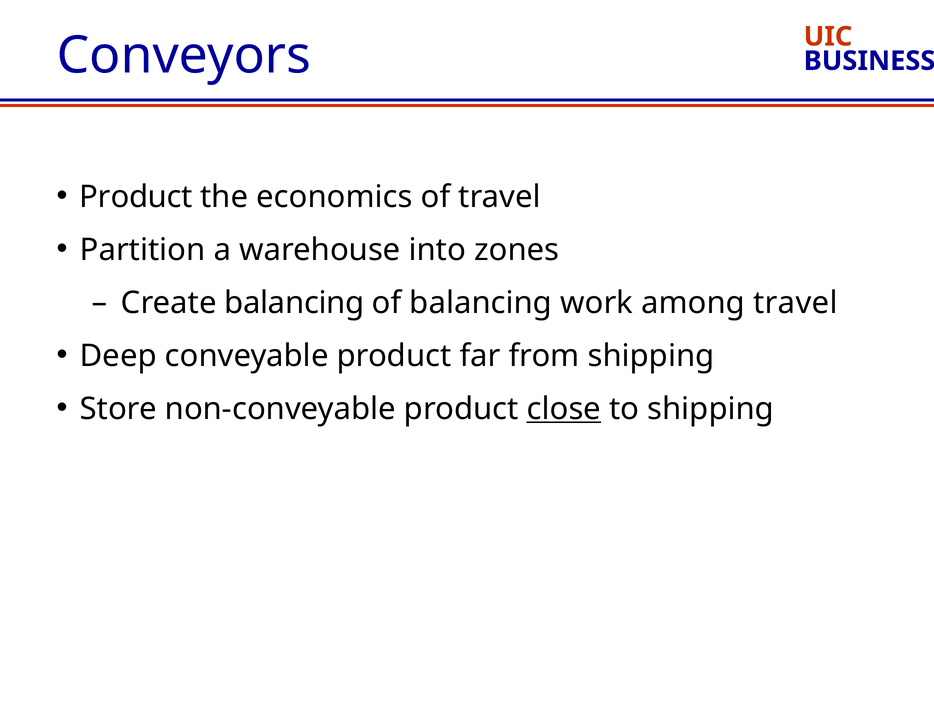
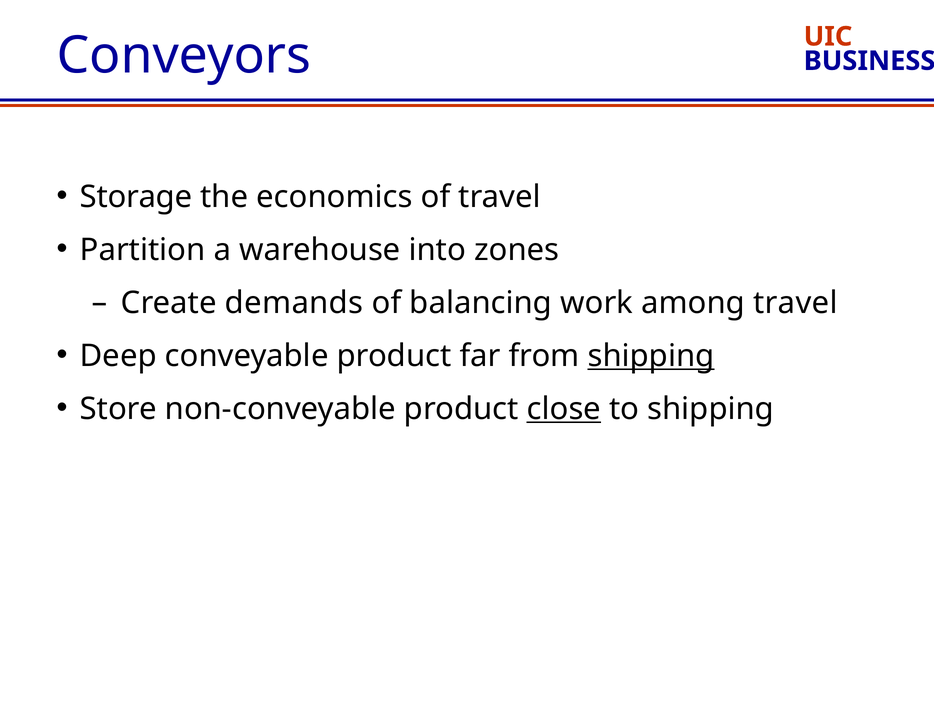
Product at (136, 197): Product -> Storage
Create balancing: balancing -> demands
shipping at (651, 356) underline: none -> present
